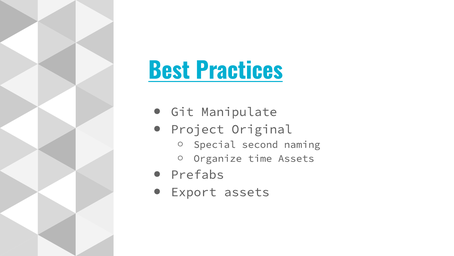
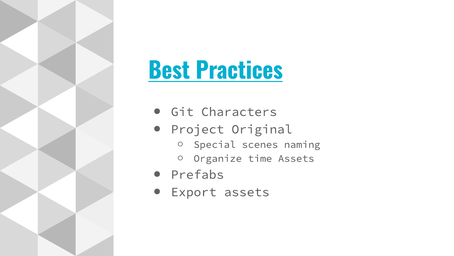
Manipulate: Manipulate -> Characters
second: second -> scenes
